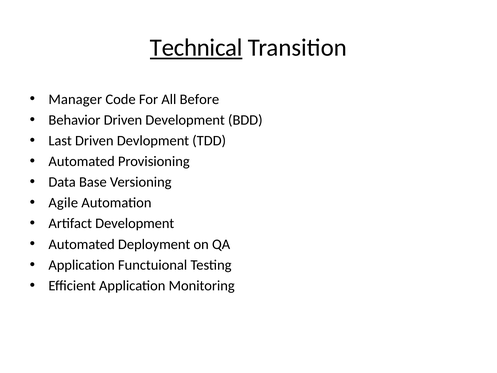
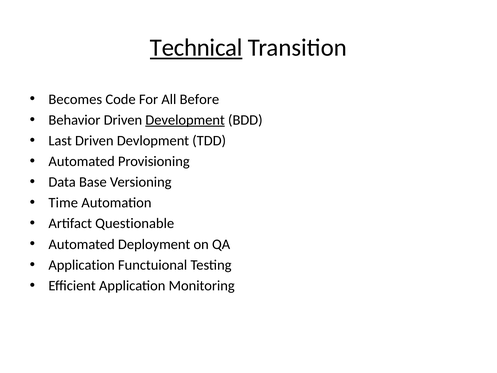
Manager: Manager -> Becomes
Development at (185, 120) underline: none -> present
Agile: Agile -> Time
Artifact Development: Development -> Questionable
